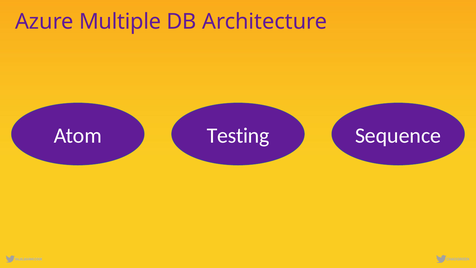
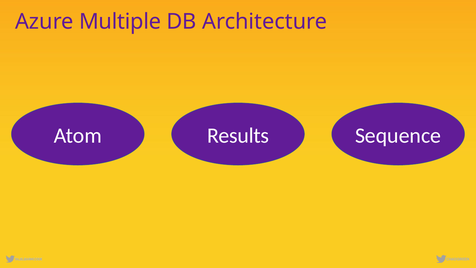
Testing: Testing -> Results
